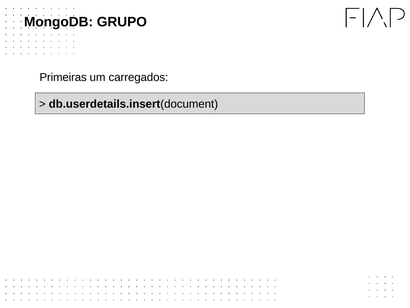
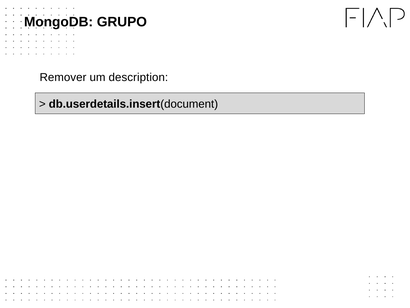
Primeiras: Primeiras -> Remover
carregados: carregados -> description
